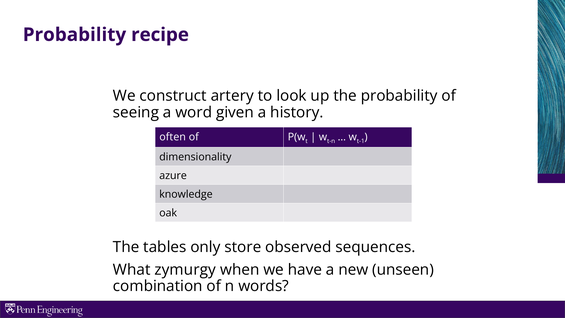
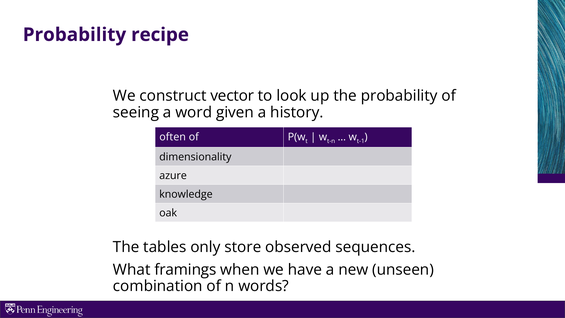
artery: artery -> vector
zymurgy: zymurgy -> framings
